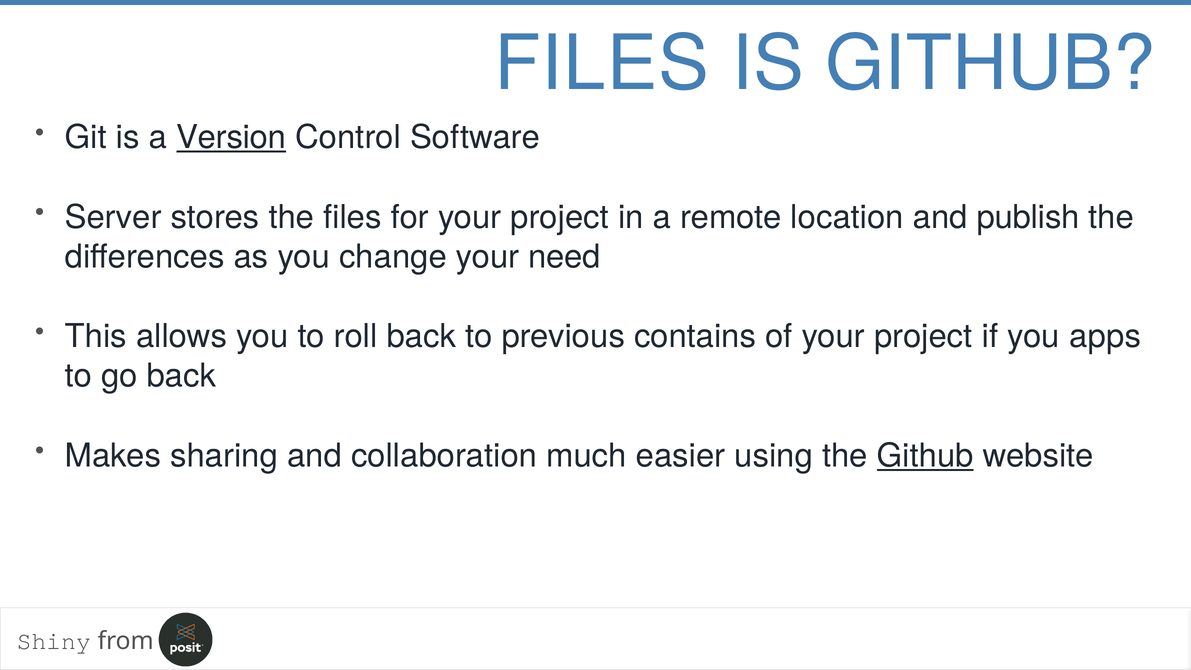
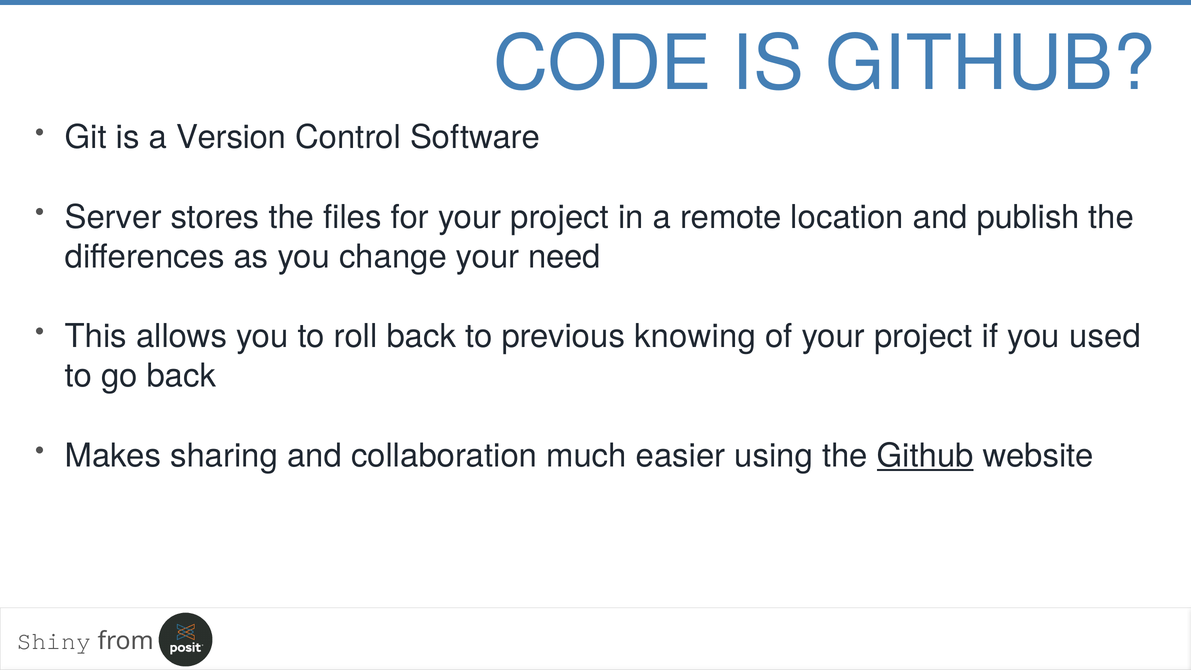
FILES at (602, 64): FILES -> CODE
Version underline: present -> none
contains: contains -> knowing
apps: apps -> used
